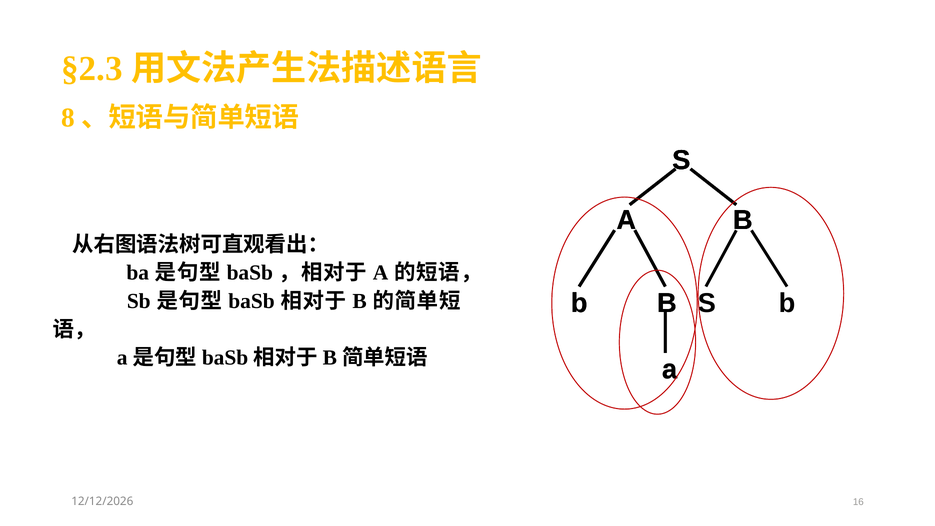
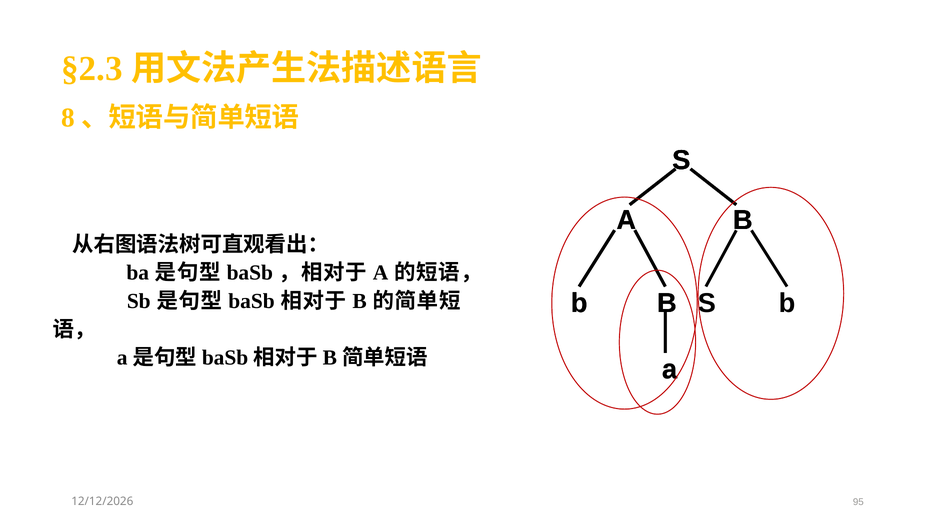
16: 16 -> 95
